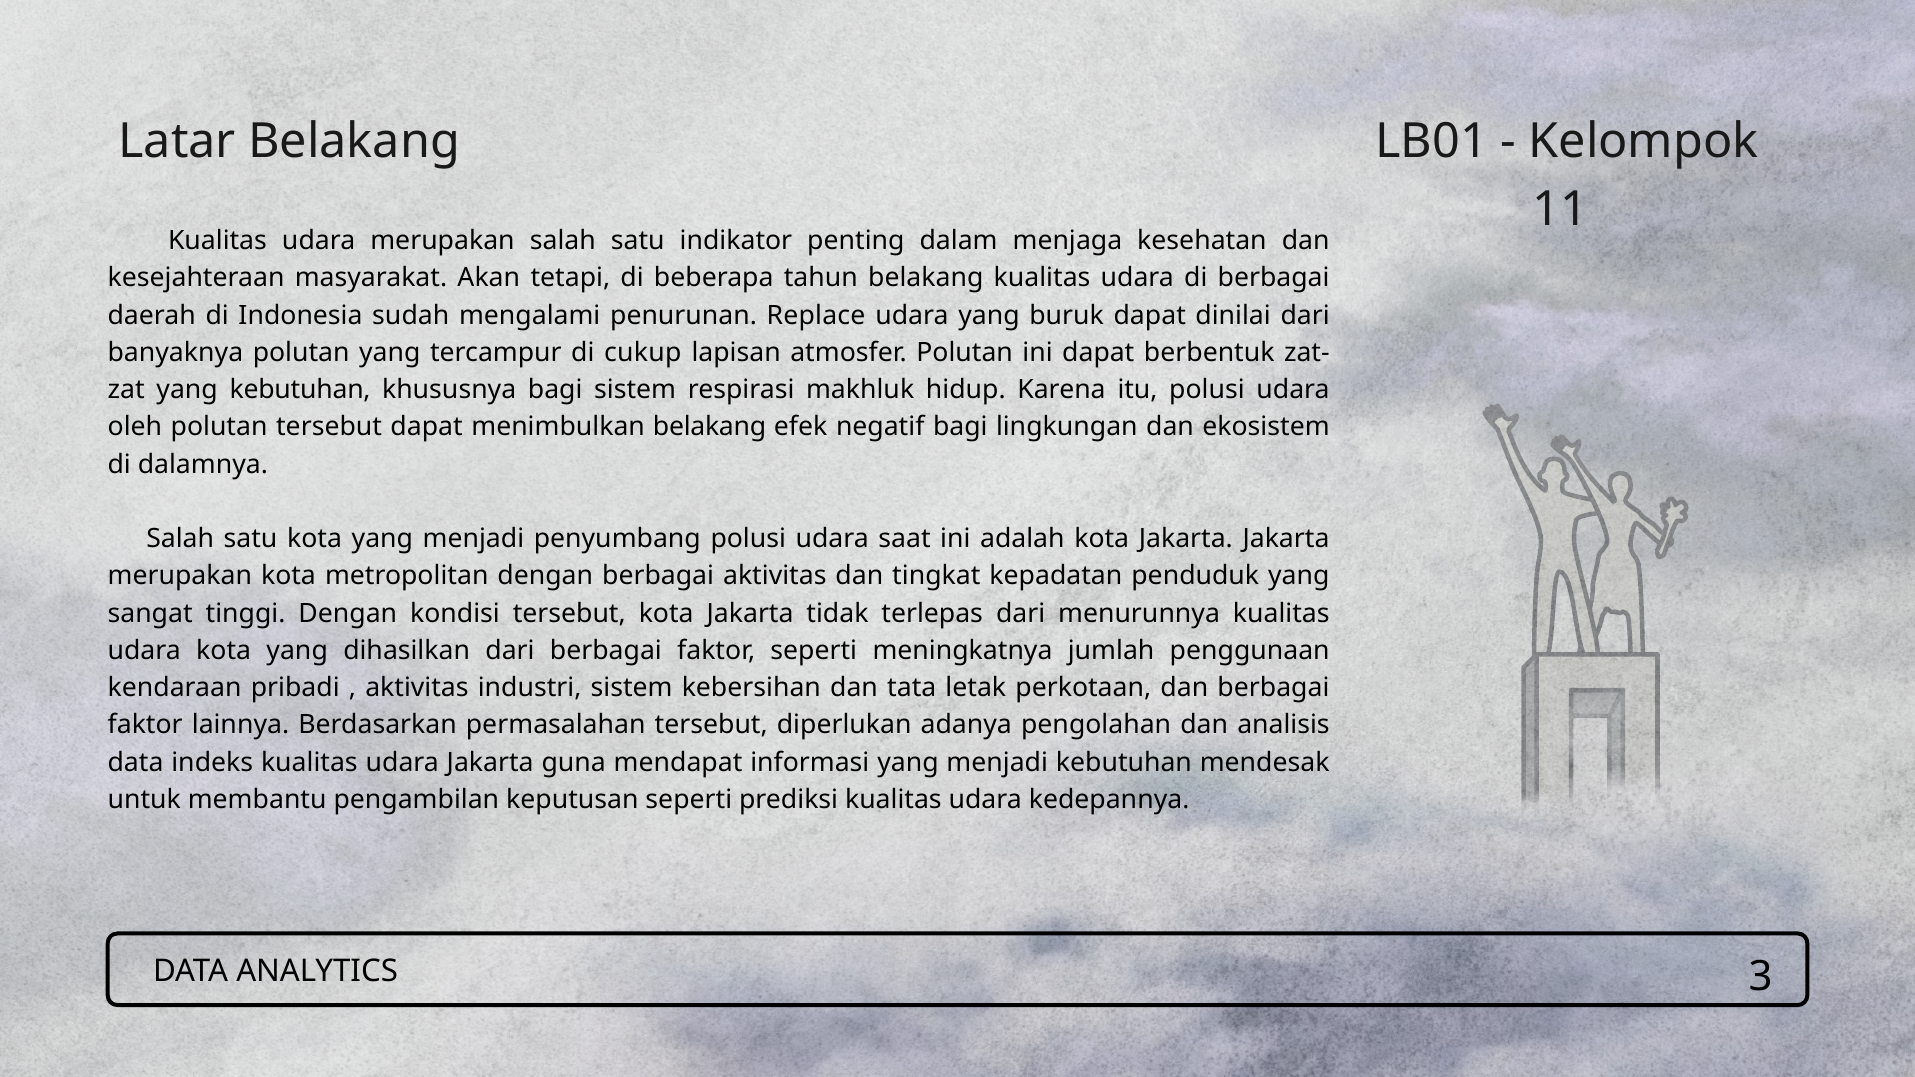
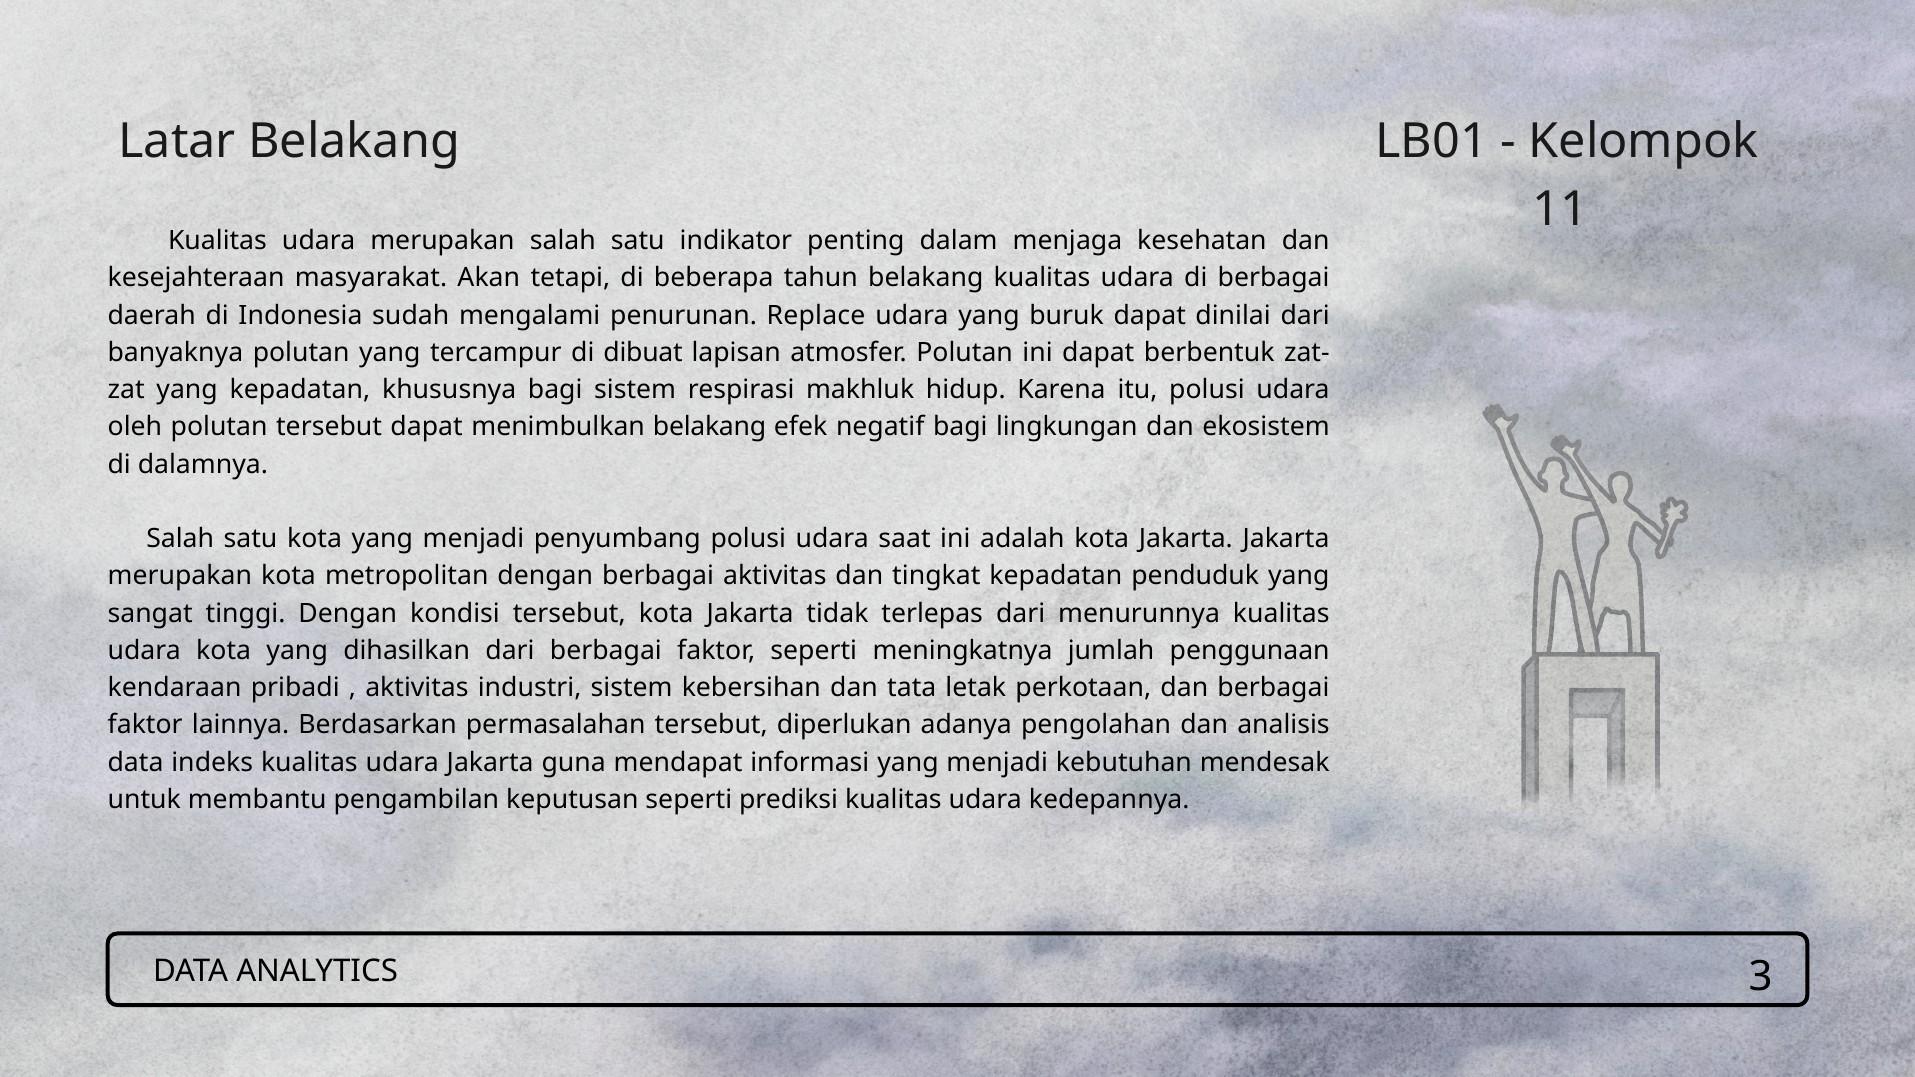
cukup: cukup -> dibuat
yang kebutuhan: kebutuhan -> kepadatan
